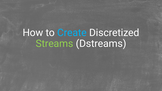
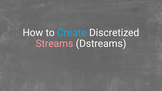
Streams colour: light green -> pink
